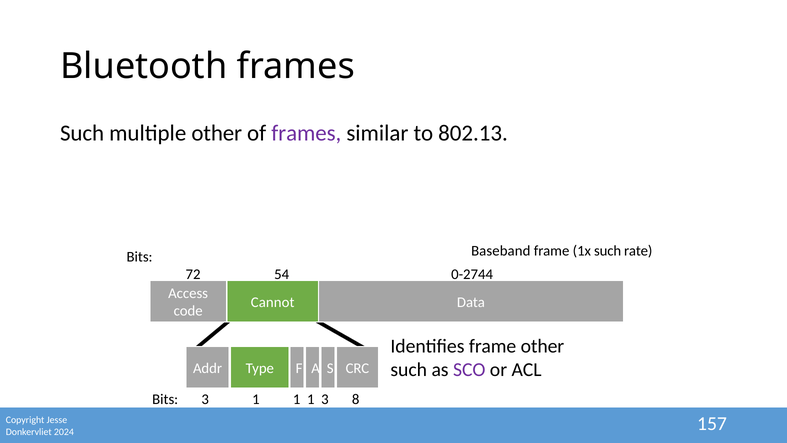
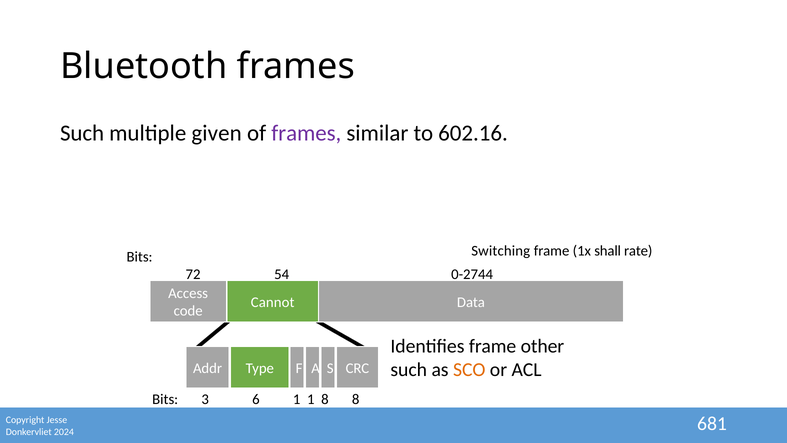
multiple other: other -> given
802.13: 802.13 -> 602.16
Baseband: Baseband -> Switching
1x such: such -> shall
SCO colour: purple -> orange
3 1: 1 -> 6
1 3: 3 -> 8
157: 157 -> 681
